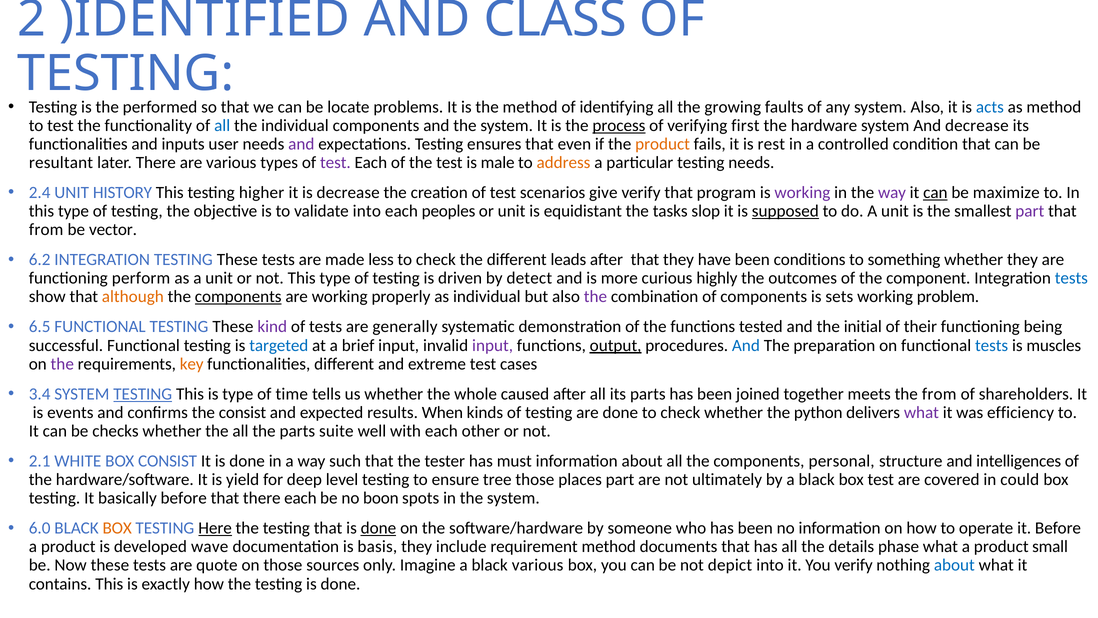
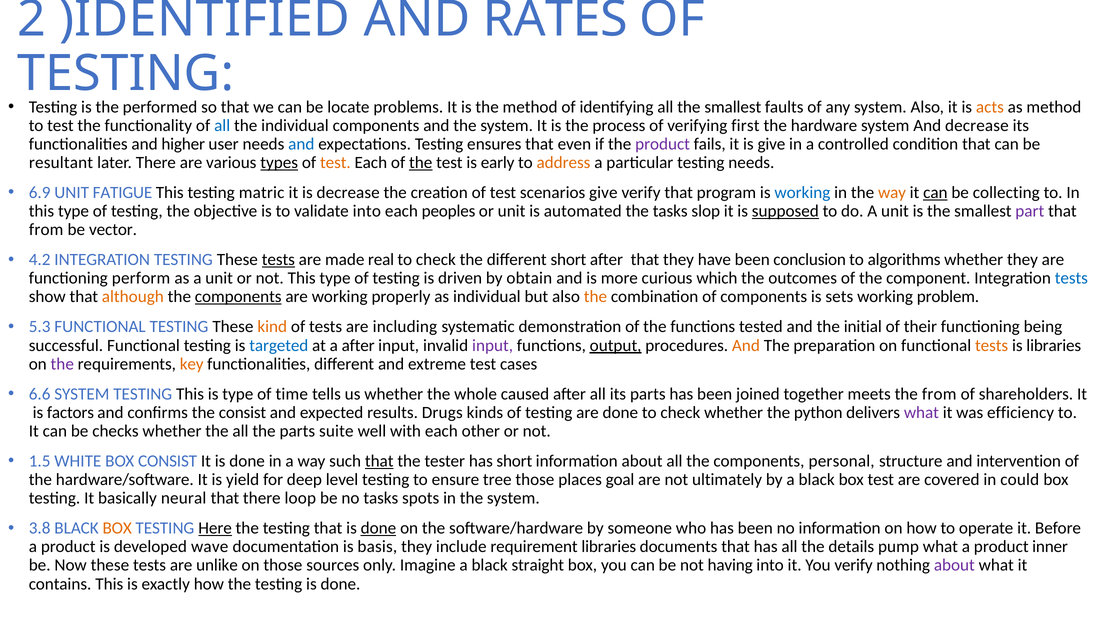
CLASS: CLASS -> RATES
all the growing: growing -> smallest
acts colour: blue -> orange
process underline: present -> none
inputs: inputs -> higher
and at (301, 144) colour: purple -> blue
product at (663, 144) colour: orange -> purple
is rest: rest -> give
types underline: none -> present
test at (335, 162) colour: purple -> orange
the at (421, 162) underline: none -> present
male: male -> early
2.4: 2.4 -> 6.9
HISTORY: HISTORY -> FATIGUE
higher: higher -> matric
working at (802, 192) colour: purple -> blue
way at (892, 192) colour: purple -> orange
maximize: maximize -> collecting
equidistant: equidistant -> automated
6.2: 6.2 -> 4.2
tests at (278, 260) underline: none -> present
less: less -> real
different leads: leads -> short
conditions: conditions -> conclusion
something: something -> algorithms
detect: detect -> obtain
highly: highly -> which
the at (595, 297) colour: purple -> orange
6.5: 6.5 -> 5.3
kind colour: purple -> orange
generally: generally -> including
a brief: brief -> after
And at (746, 345) colour: blue -> orange
tests at (992, 345) colour: blue -> orange
is muscles: muscles -> libraries
3.4: 3.4 -> 6.6
TESTING at (143, 394) underline: present -> none
events: events -> factors
When: When -> Drugs
2.1: 2.1 -> 1.5
that at (379, 461) underline: none -> present
has must: must -> short
intelligences: intelligences -> intervention
places part: part -> goal
basically before: before -> neural
there each: each -> loop
no boon: boon -> tasks
6.0: 6.0 -> 3.8
requirement method: method -> libraries
phase: phase -> pump
small: small -> inner
quote: quote -> unlike
black various: various -> straight
depict: depict -> having
about at (954, 565) colour: blue -> purple
